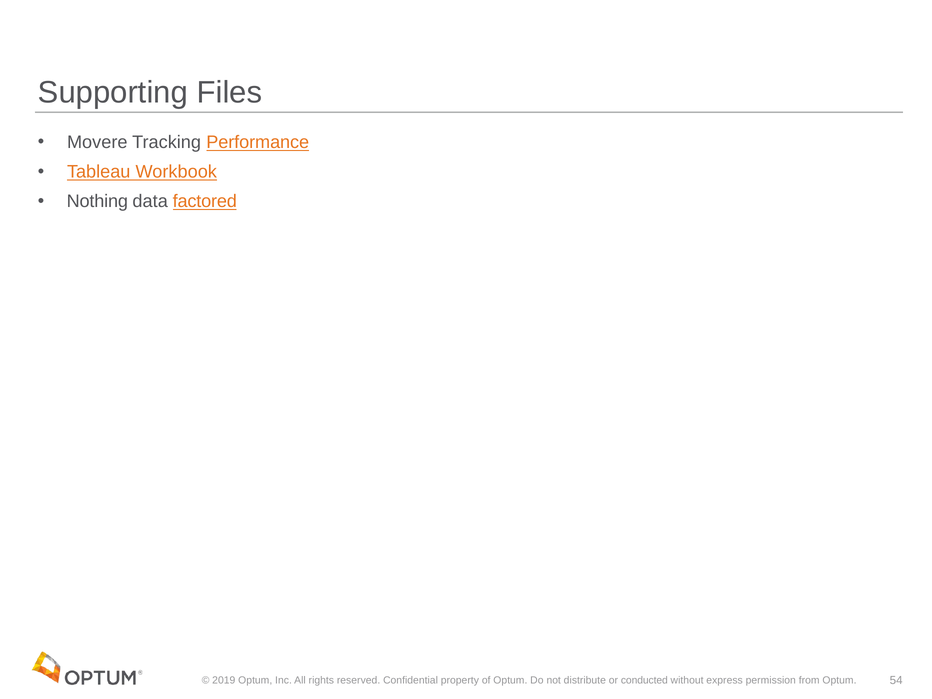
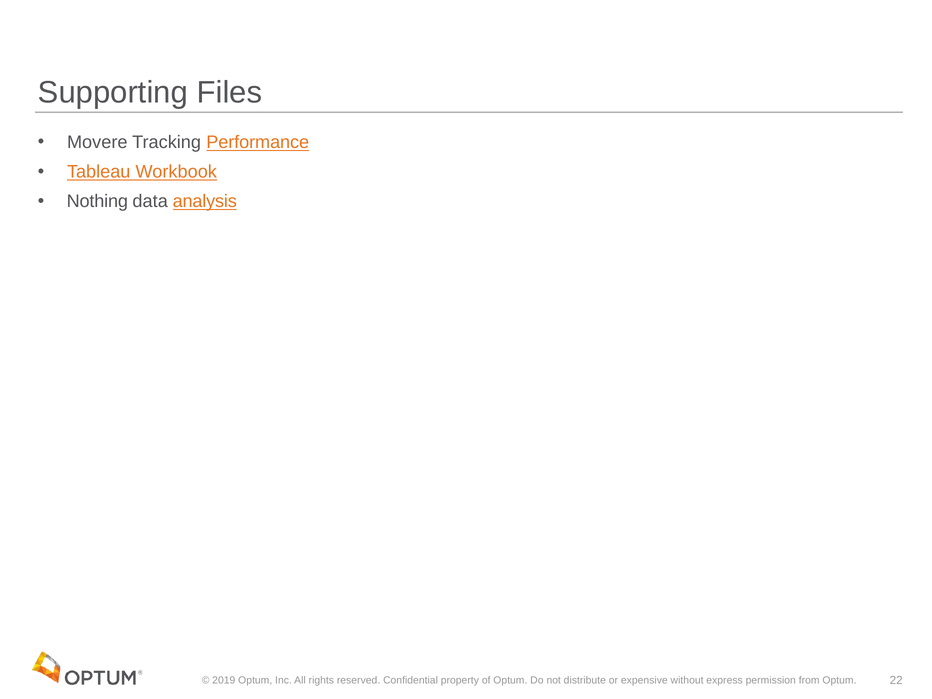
factored: factored -> analysis
conducted: conducted -> expensive
54: 54 -> 22
